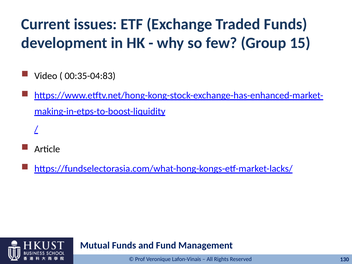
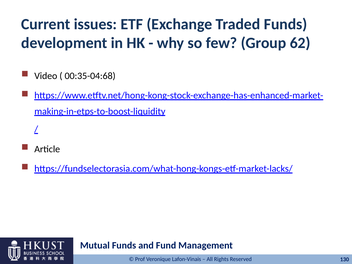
15: 15 -> 62
00:35-04:83: 00:35-04:83 -> 00:35-04:68
